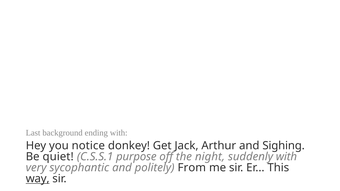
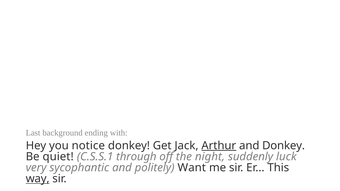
Arthur underline: none -> present
and Sighing: Sighing -> Donkey
purpose: purpose -> through
suddenly with: with -> luck
From: From -> Want
